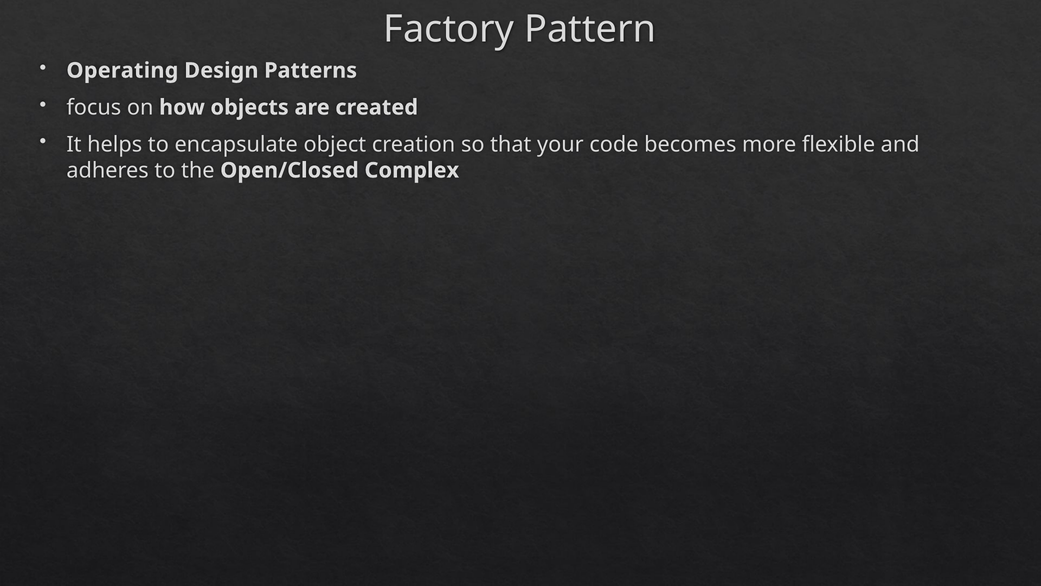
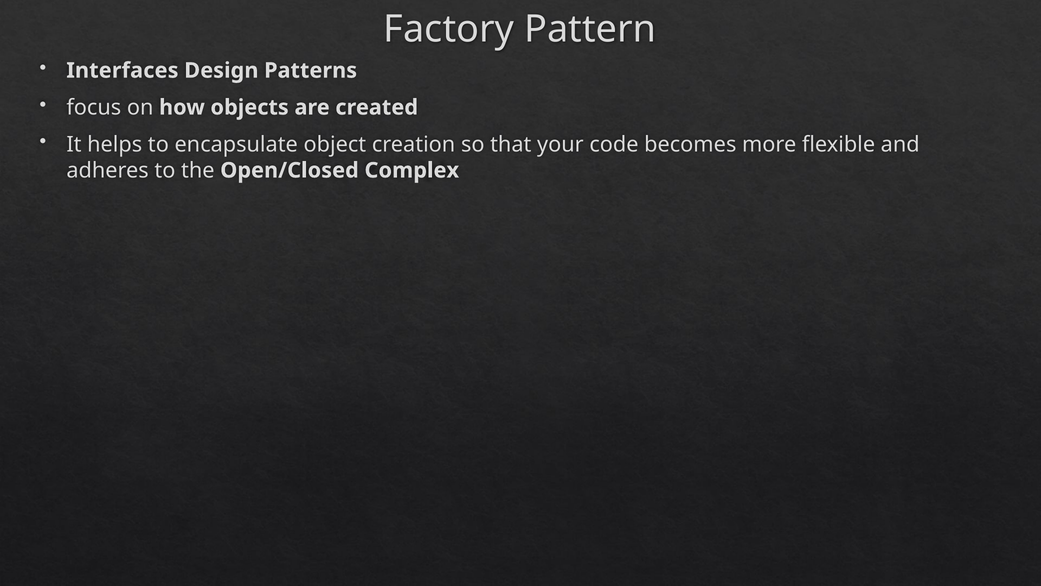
Operating: Operating -> Interfaces
